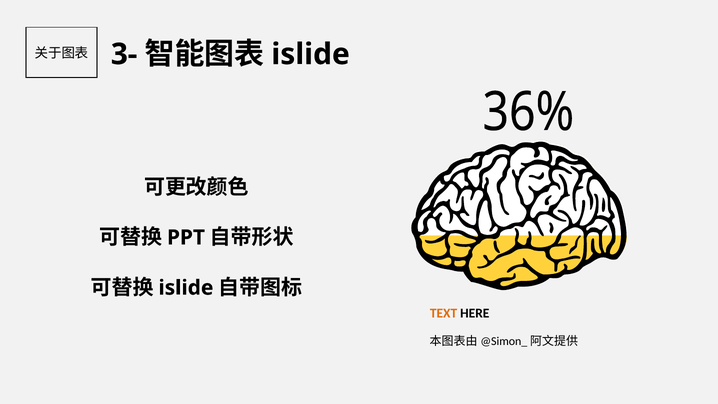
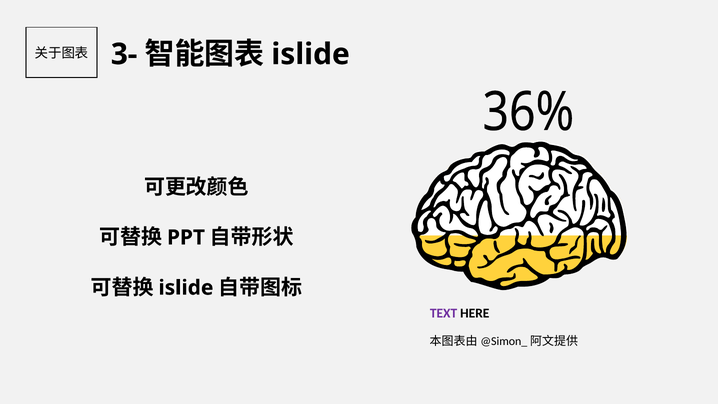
TEXT colour: orange -> purple
